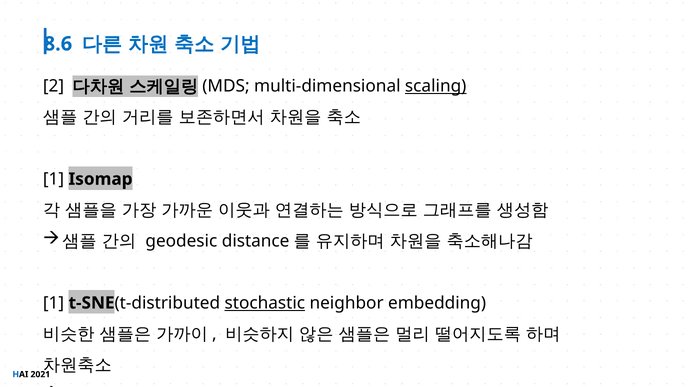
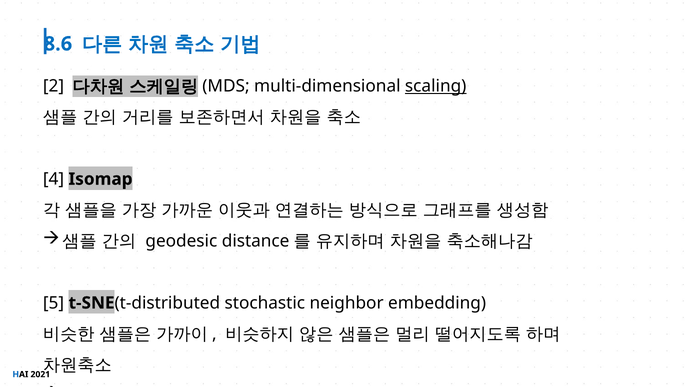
1 at (53, 179): 1 -> 4
1 at (53, 303): 1 -> 5
stochastic underline: present -> none
